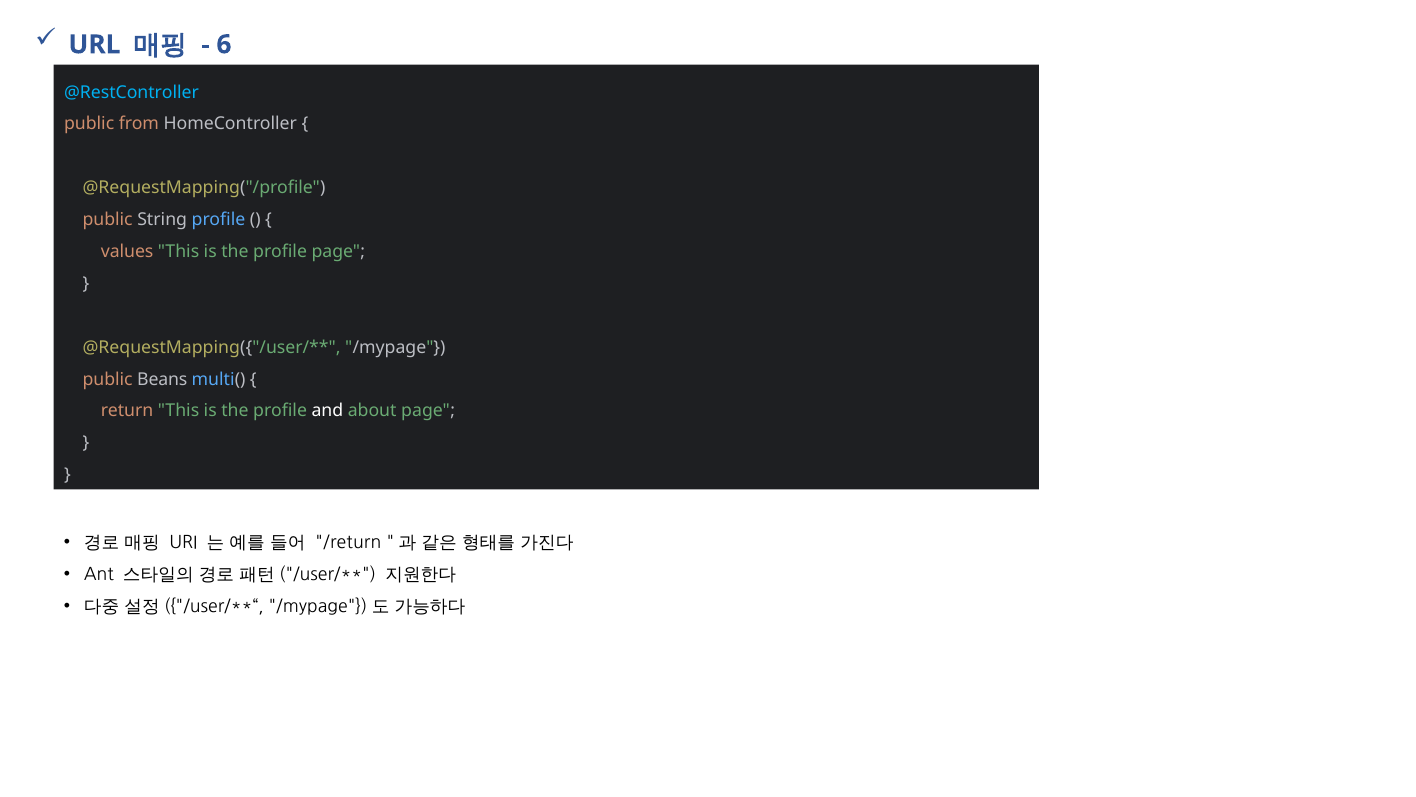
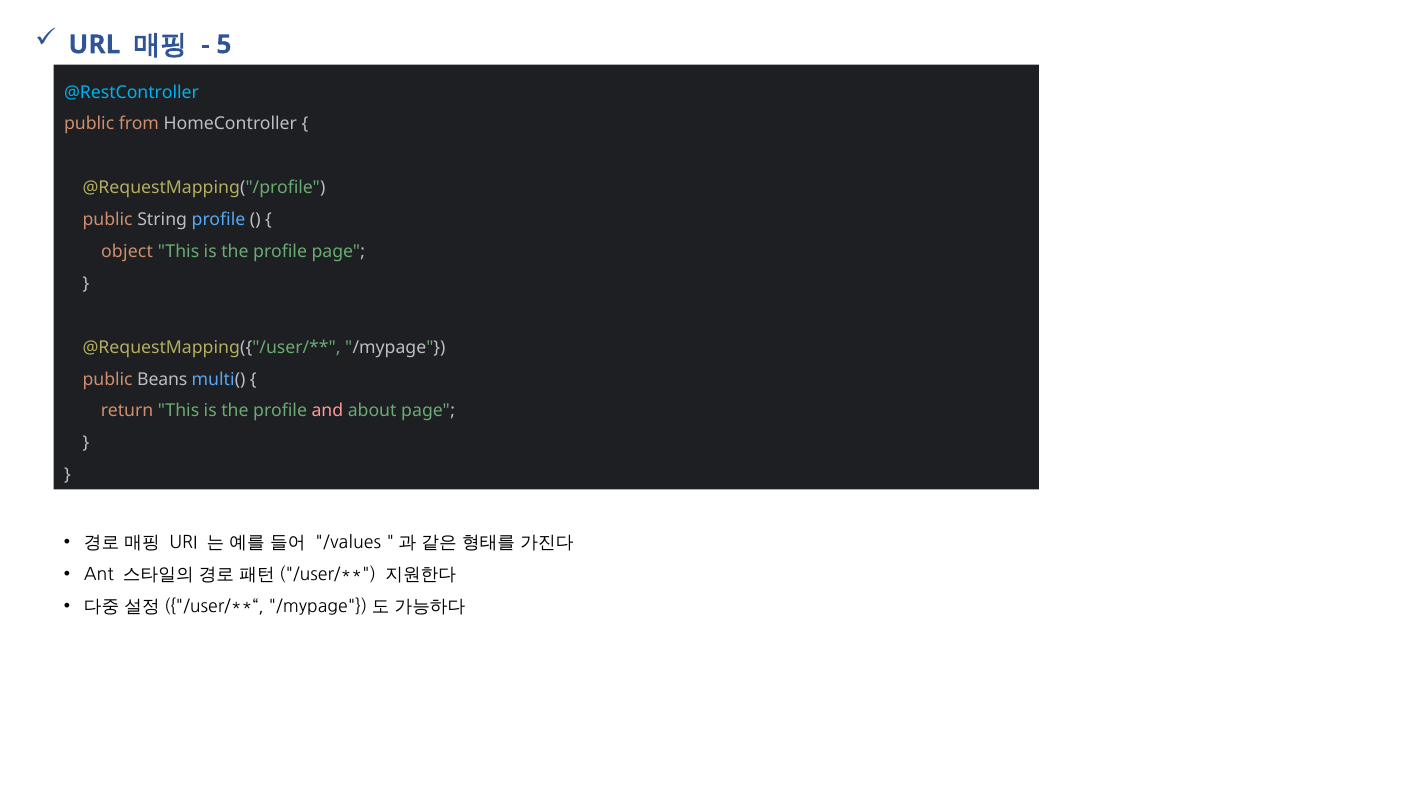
6: 6 -> 5
values: values -> object
and colour: white -> pink
/return: /return -> /values
